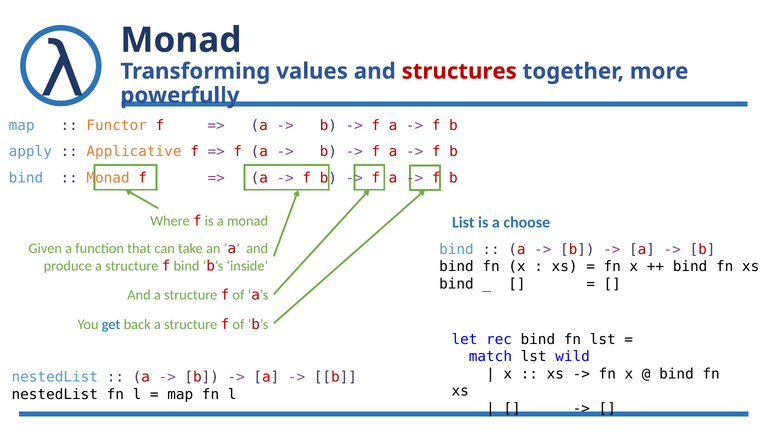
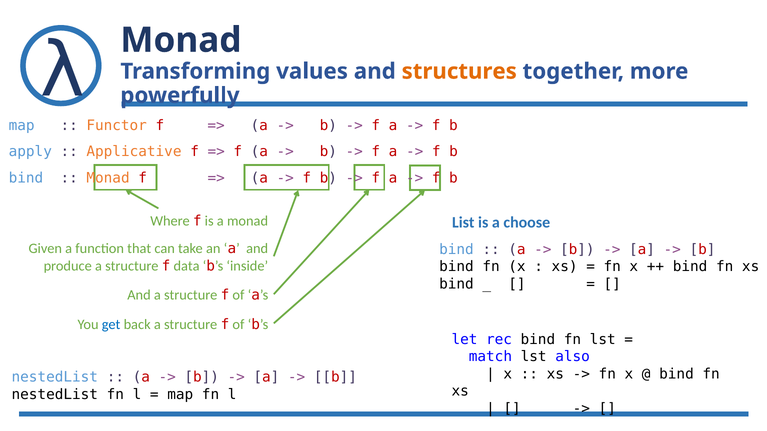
structures colour: red -> orange
f bind: bind -> data
wild: wild -> also
